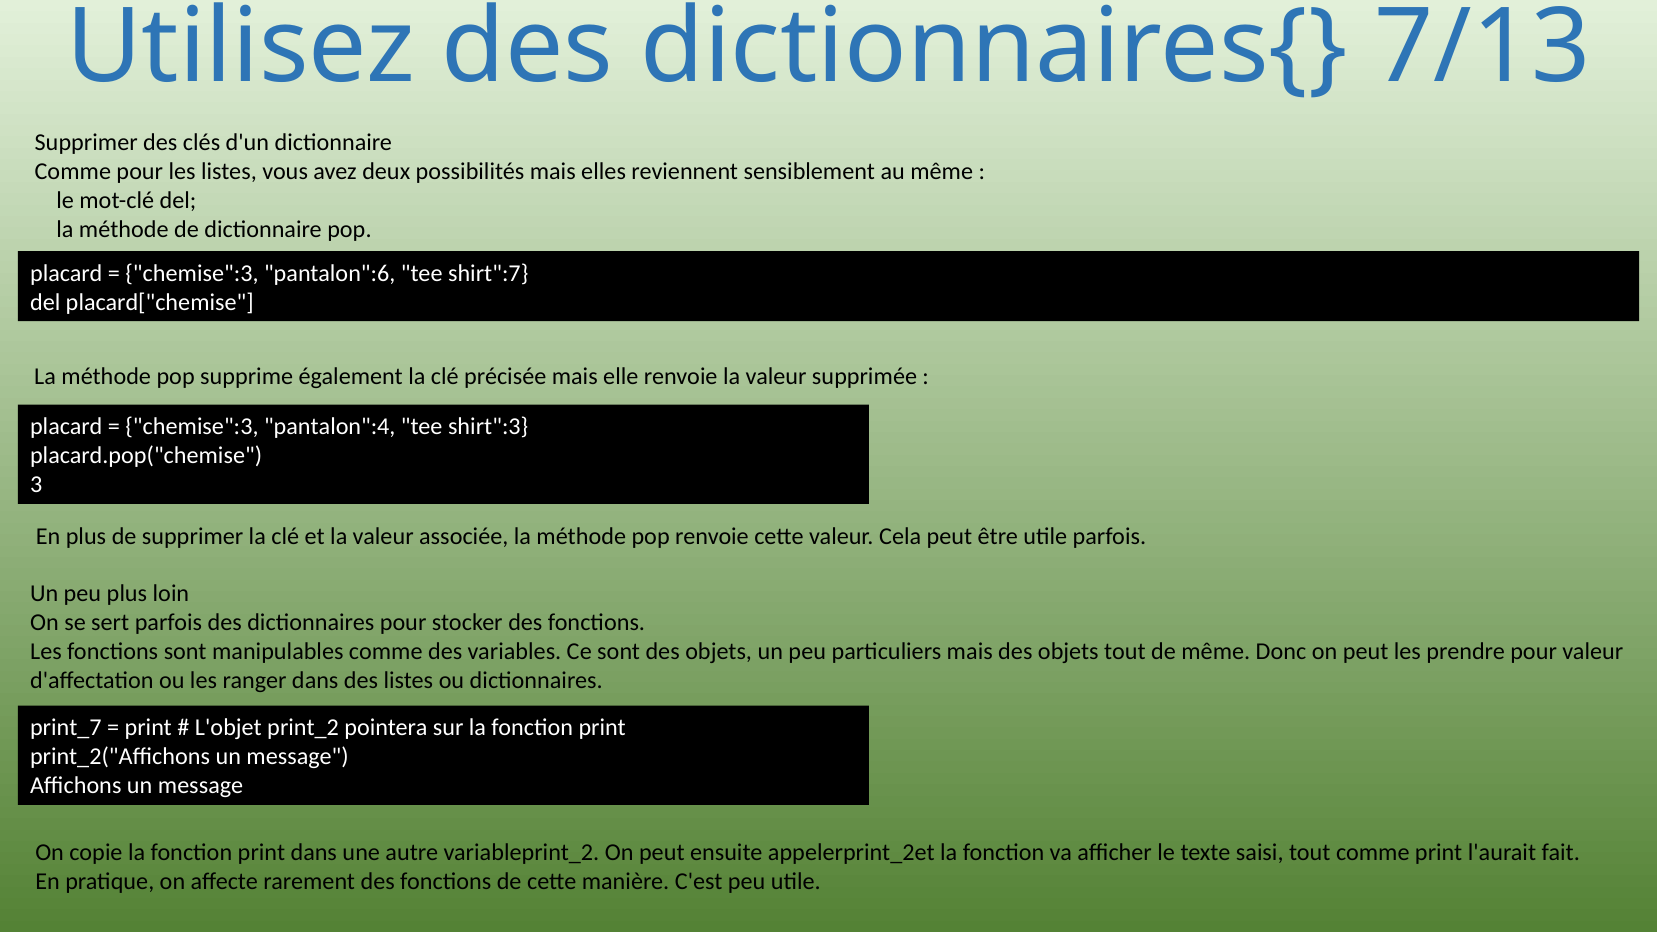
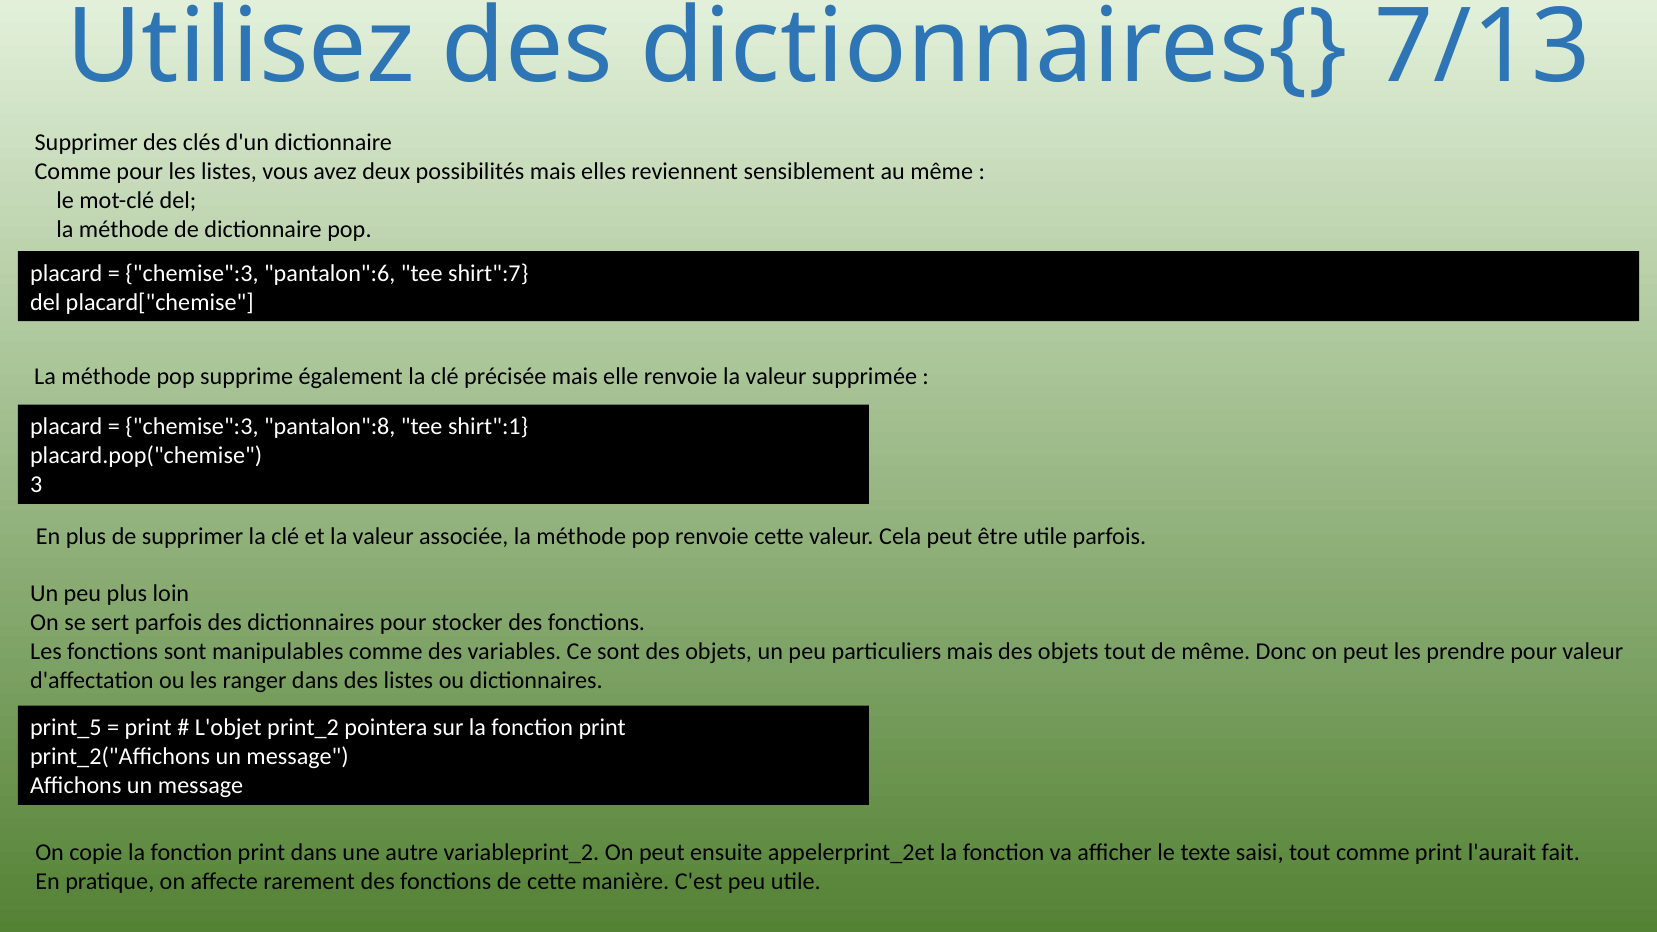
pantalon":4: pantalon":4 -> pantalon":8
shirt":3: shirt":3 -> shirt":1
print_7: print_7 -> print_5
